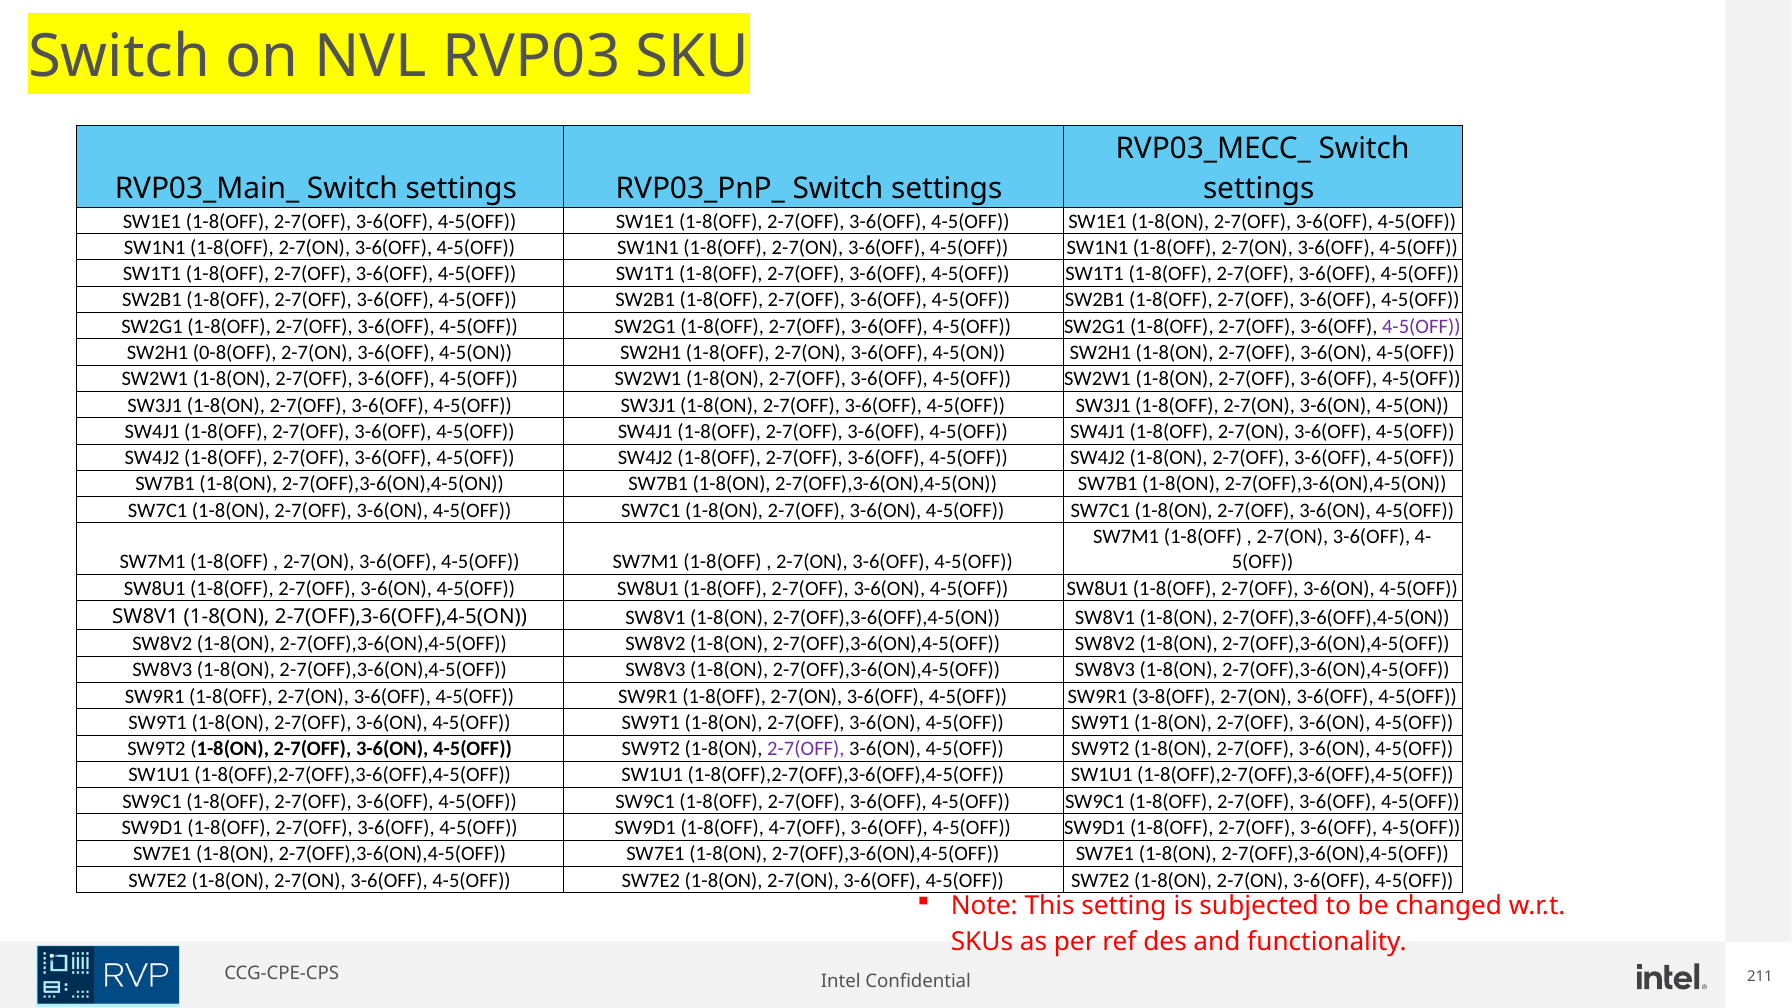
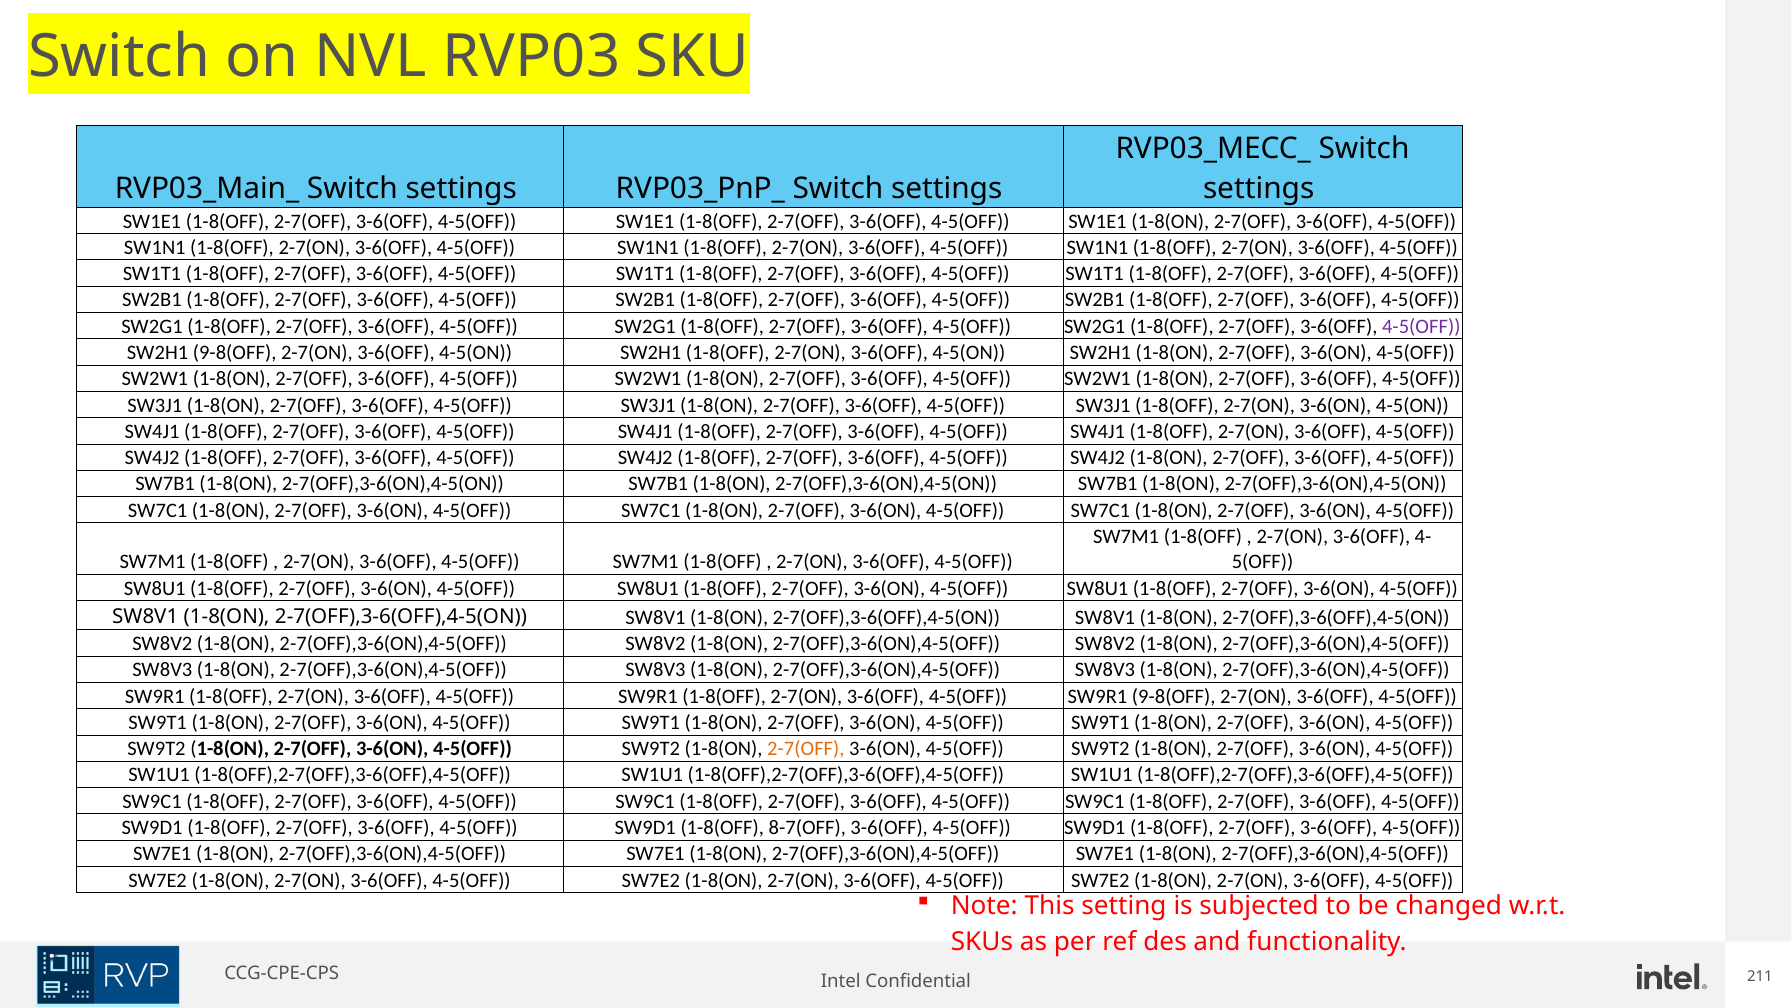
SW2H1 0-8(OFF: 0-8(OFF -> 9-8(OFF
SW9R1 3-8(OFF: 3-8(OFF -> 9-8(OFF
2-7(OFF at (806, 749) colour: purple -> orange
4-7(OFF: 4-7(OFF -> 8-7(OFF
